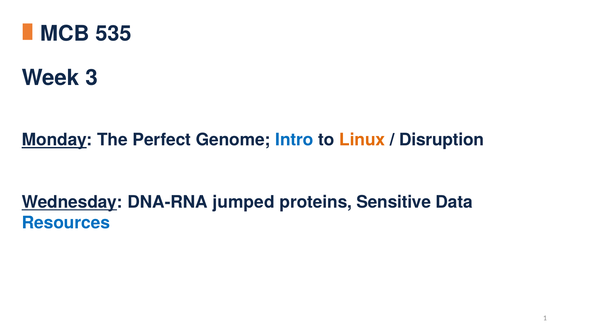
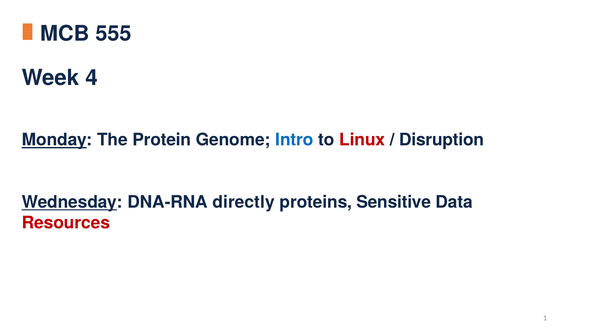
535: 535 -> 555
3: 3 -> 4
Perfect: Perfect -> Protein
Linux colour: orange -> red
jumped: jumped -> directly
Resources colour: blue -> red
